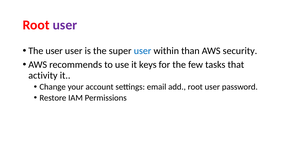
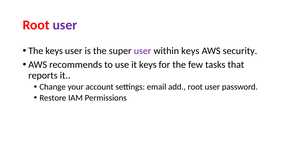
The user: user -> keys
user at (143, 51) colour: blue -> purple
within than: than -> keys
activity: activity -> reports
